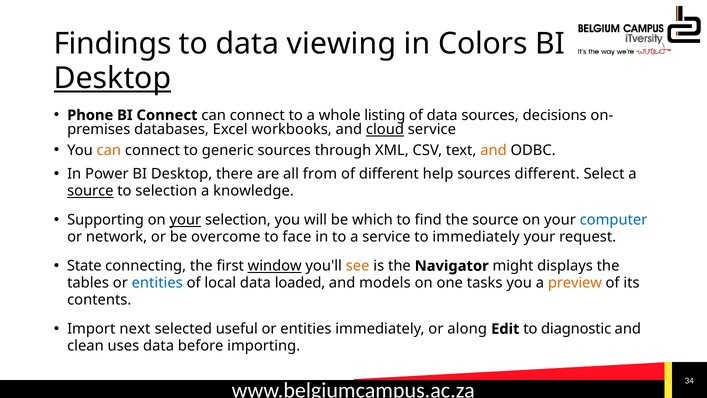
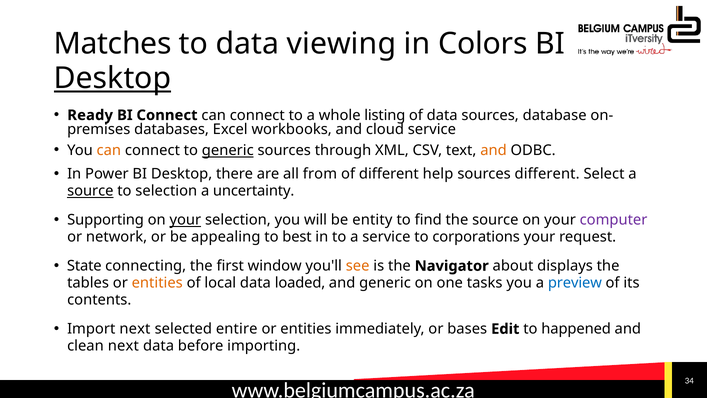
Findings: Findings -> Matches
Phone: Phone -> Ready
decisions: decisions -> database
cloud underline: present -> none
generic at (228, 150) underline: none -> present
knowledge: knowledge -> uncertainty
which: which -> entity
computer colour: blue -> purple
overcome: overcome -> appealing
face: face -> best
to immediately: immediately -> corporations
window underline: present -> none
might: might -> about
entities at (157, 283) colour: blue -> orange
and models: models -> generic
preview colour: orange -> blue
useful: useful -> entire
along: along -> bases
diagnostic: diagnostic -> happened
clean uses: uses -> next
